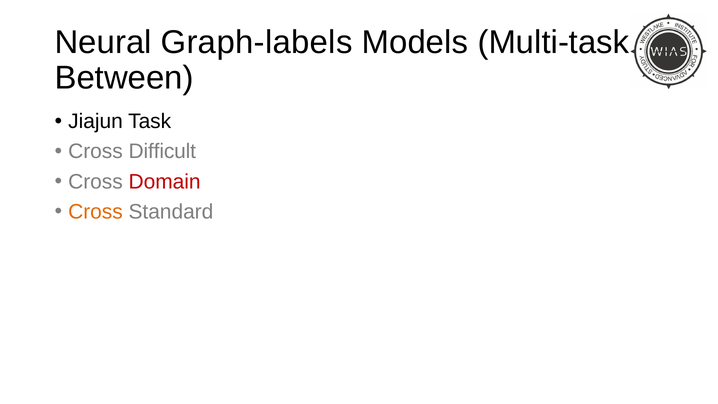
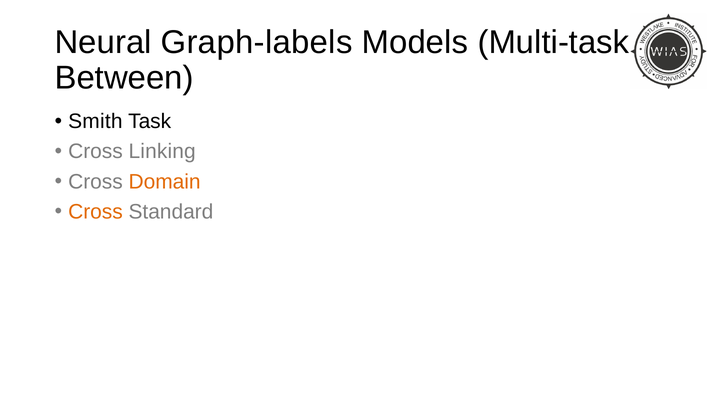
Jiajun: Jiajun -> Smith
Difficult: Difficult -> Linking
Domain colour: red -> orange
